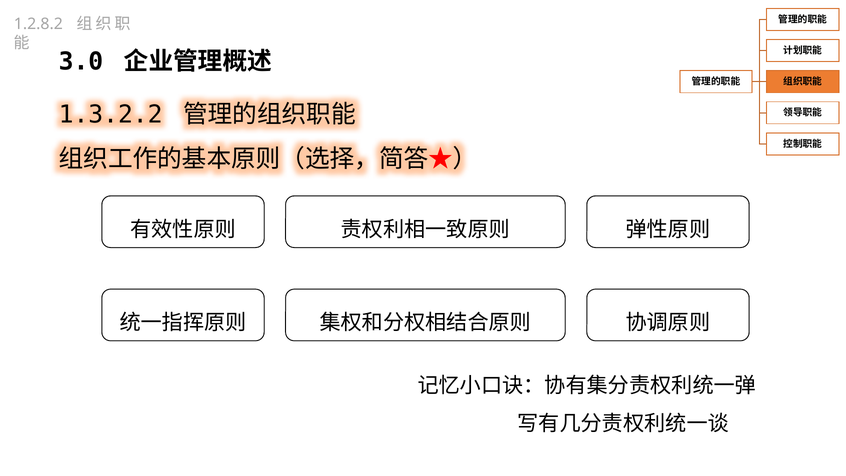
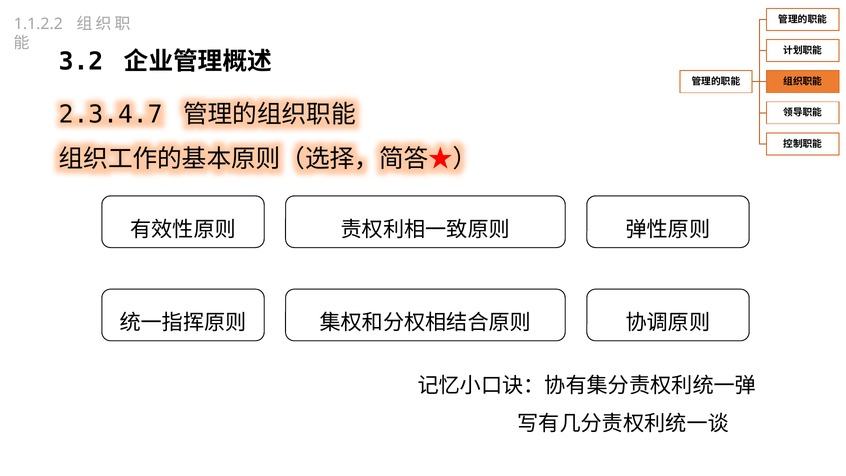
1.2.8.2: 1.2.8.2 -> 1.1.2.2
3.0: 3.0 -> 3.2
1.3.2.2: 1.3.2.2 -> 2.3.4.7
